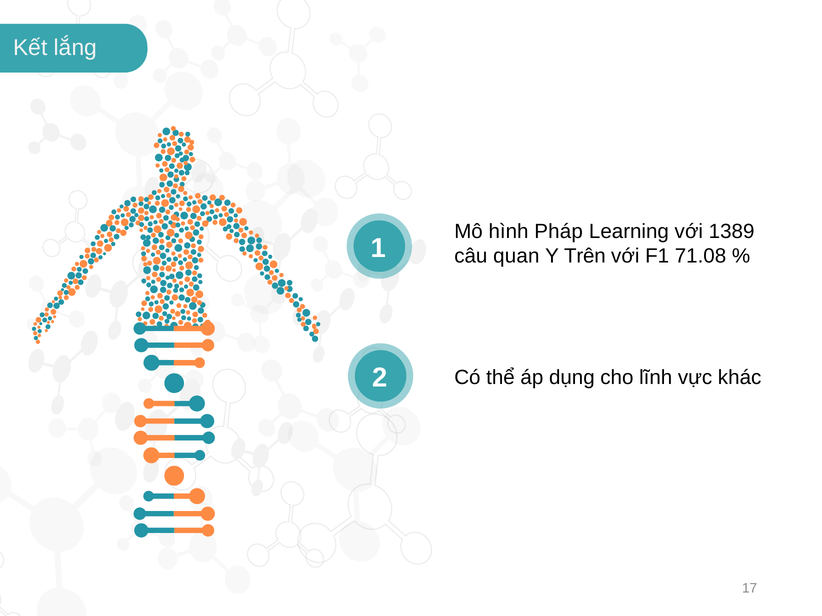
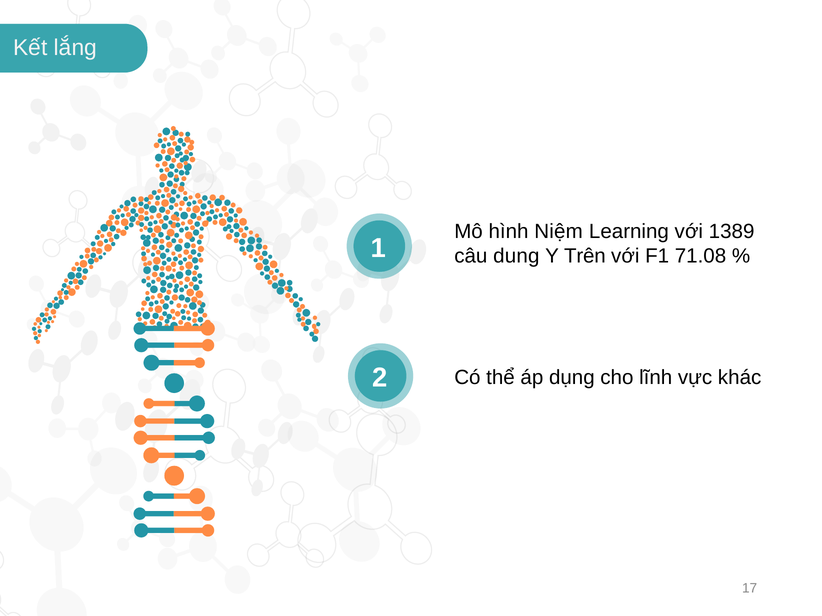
Pháp: Pháp -> Niệm
quan: quan -> dung
